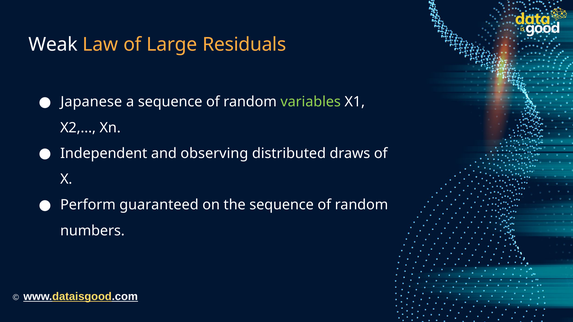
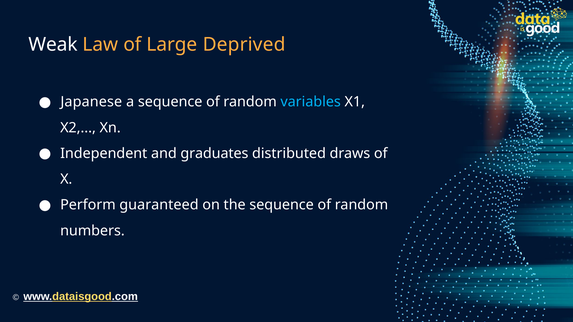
Residuals: Residuals -> Deprived
variables colour: light green -> light blue
observing: observing -> graduates
